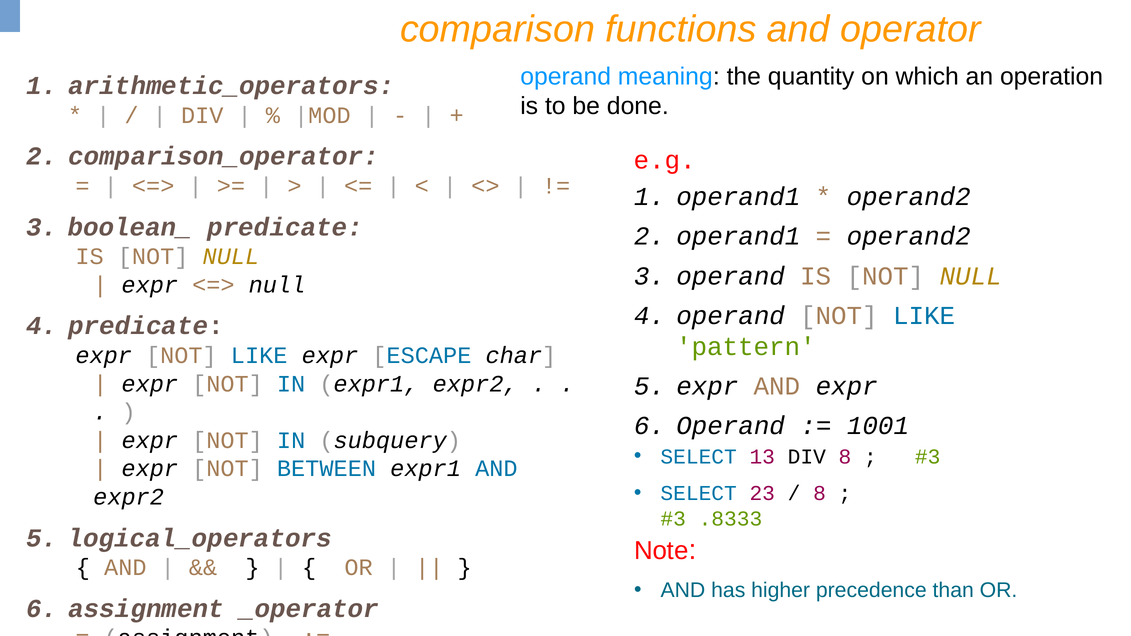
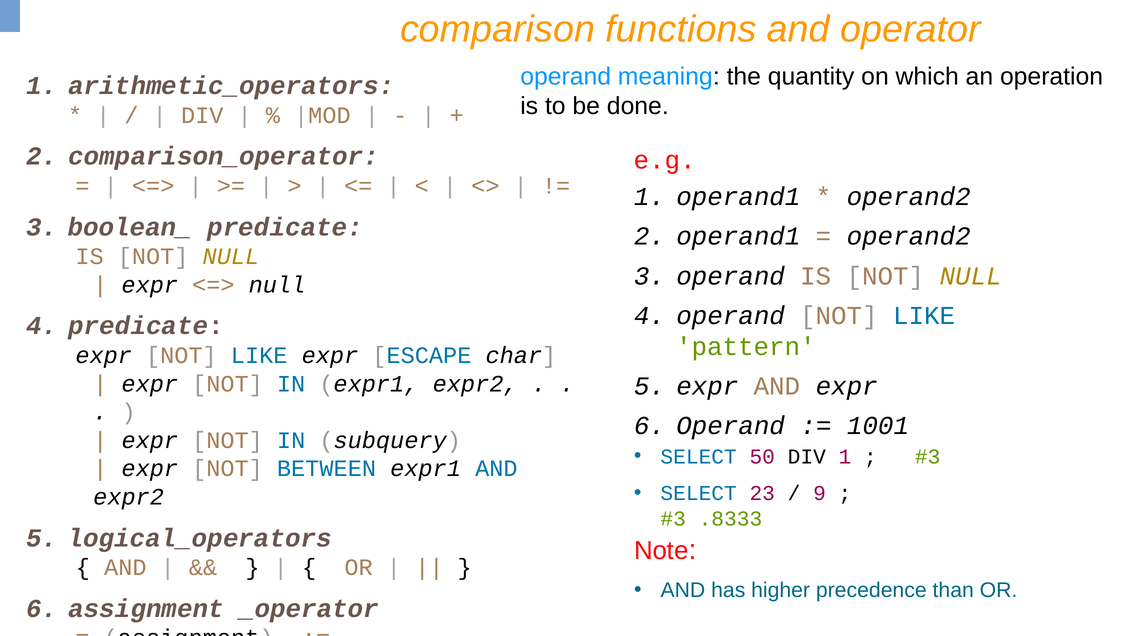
13: 13 -> 50
DIV 8: 8 -> 1
8 at (820, 493): 8 -> 9
